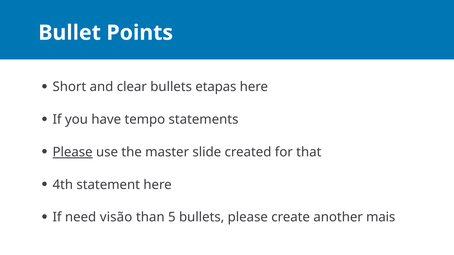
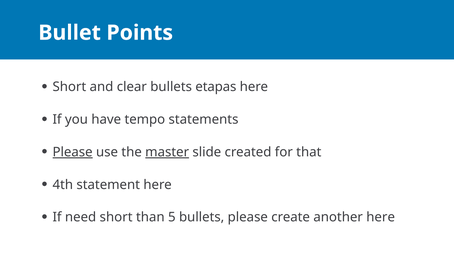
master underline: none -> present
need visão: visão -> short
another mais: mais -> here
